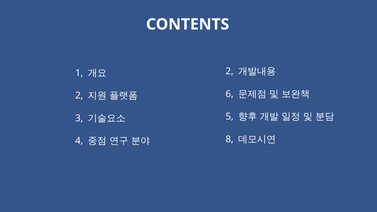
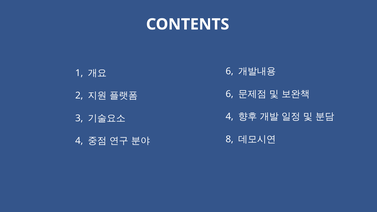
2 at (230, 71): 2 -> 6
5 at (230, 117): 5 -> 4
